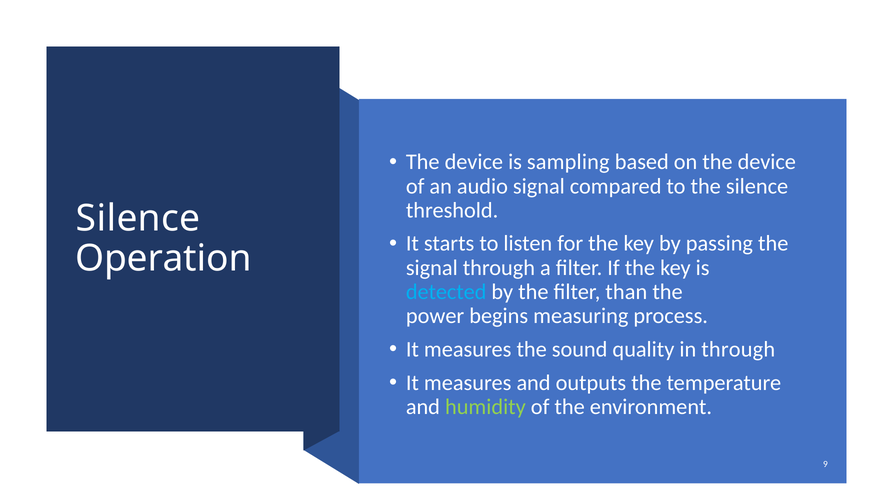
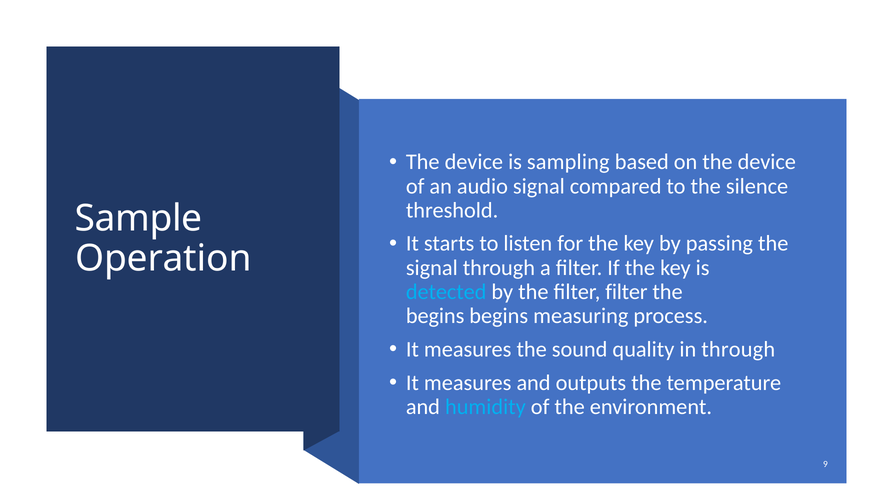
Silence at (138, 219): Silence -> Sample
filter than: than -> filter
power at (435, 316): power -> begins
humidity colour: light green -> light blue
